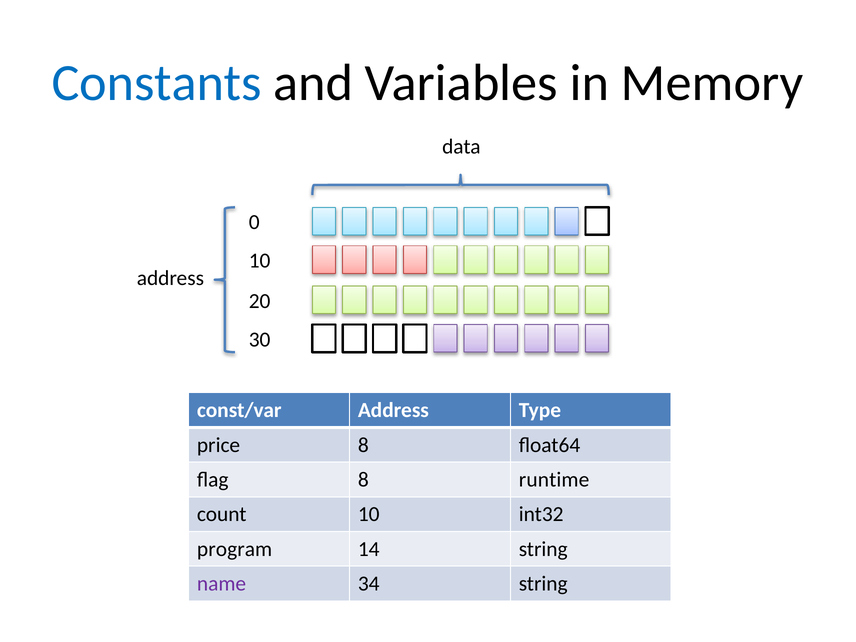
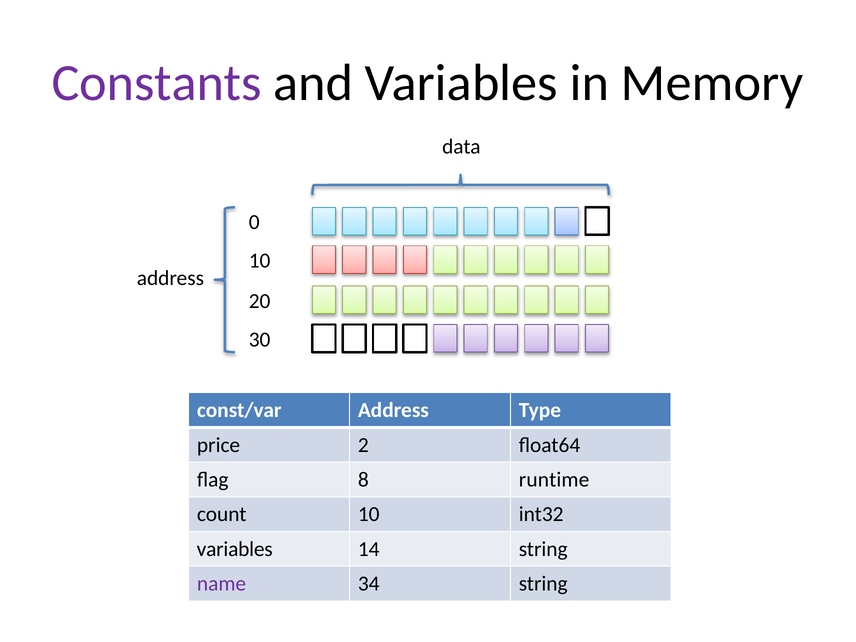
Constants colour: blue -> purple
price 8: 8 -> 2
program at (235, 549): program -> variables
